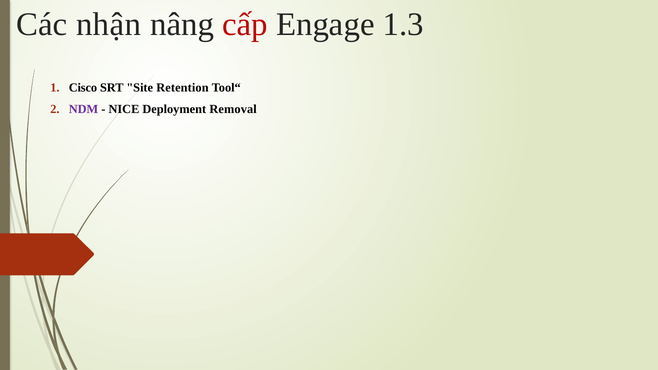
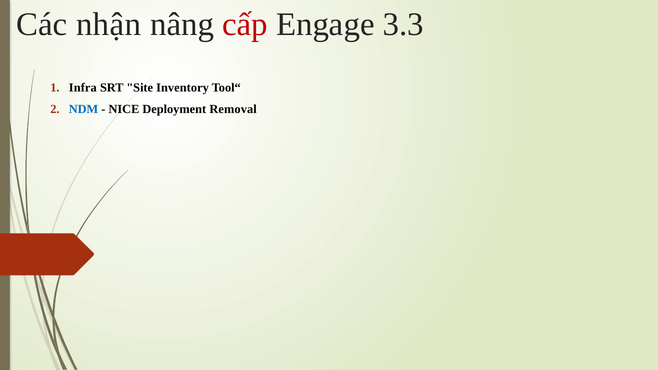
1.3: 1.3 -> 3.3
Cisco: Cisco -> Infra
Retention: Retention -> Inventory
NDM colour: purple -> blue
